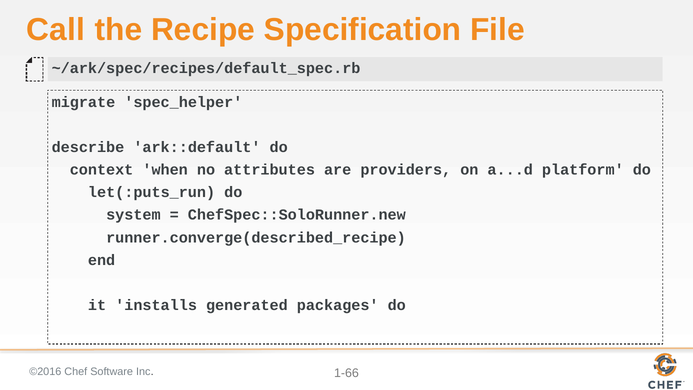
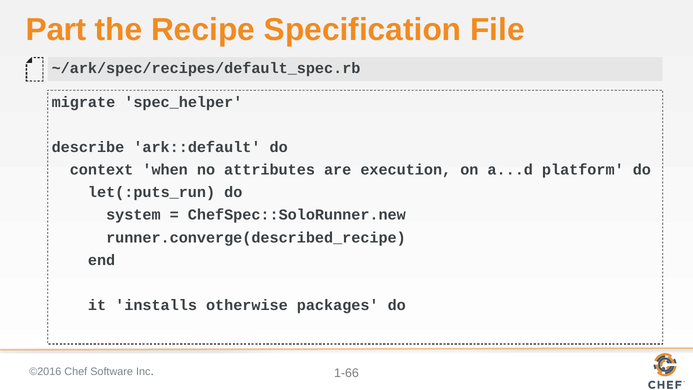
Call: Call -> Part
providers: providers -> execution
generated: generated -> otherwise
